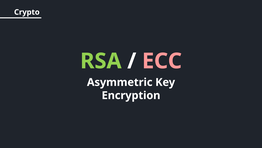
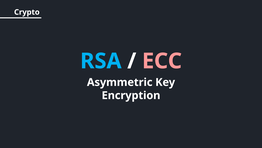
RSA colour: light green -> light blue
